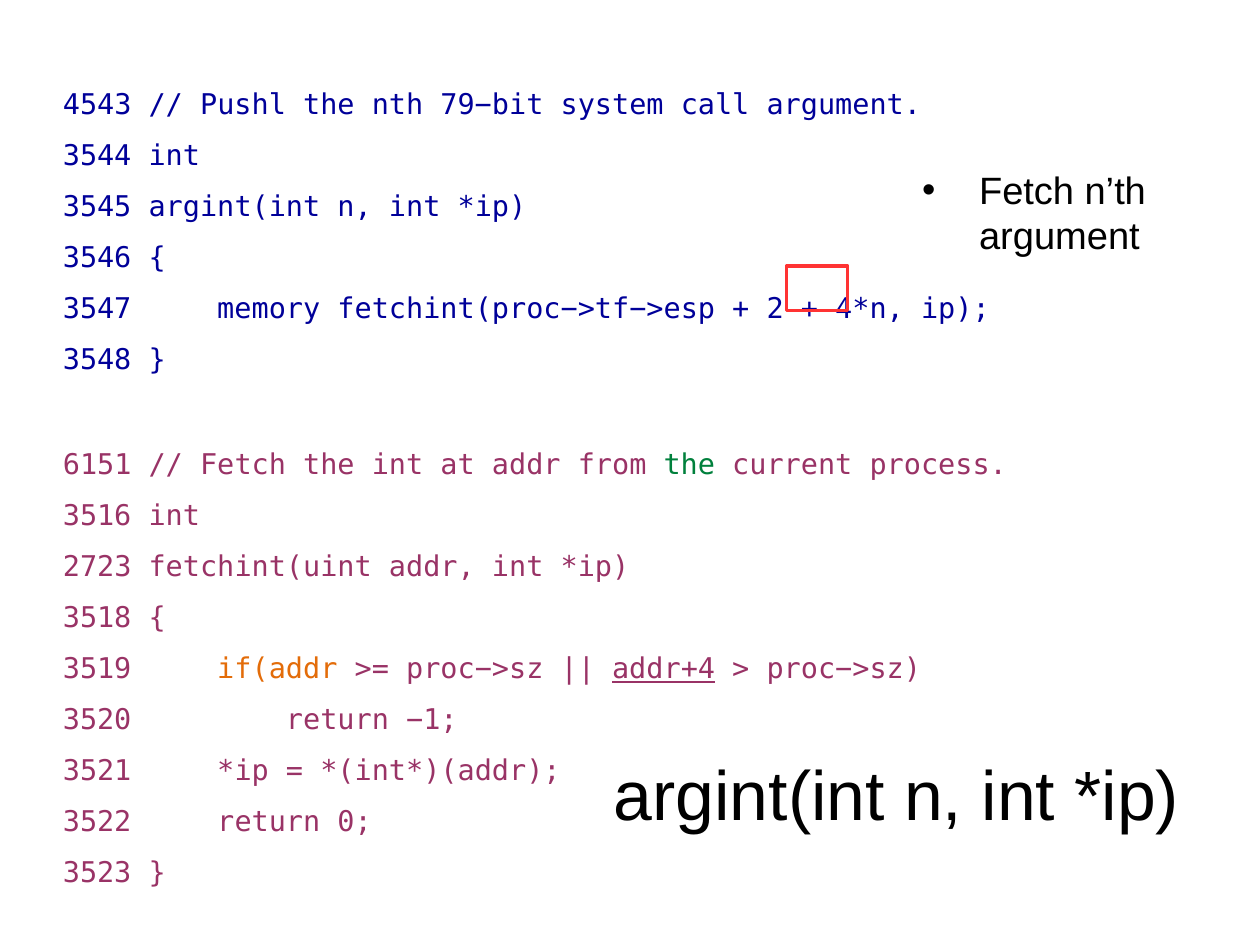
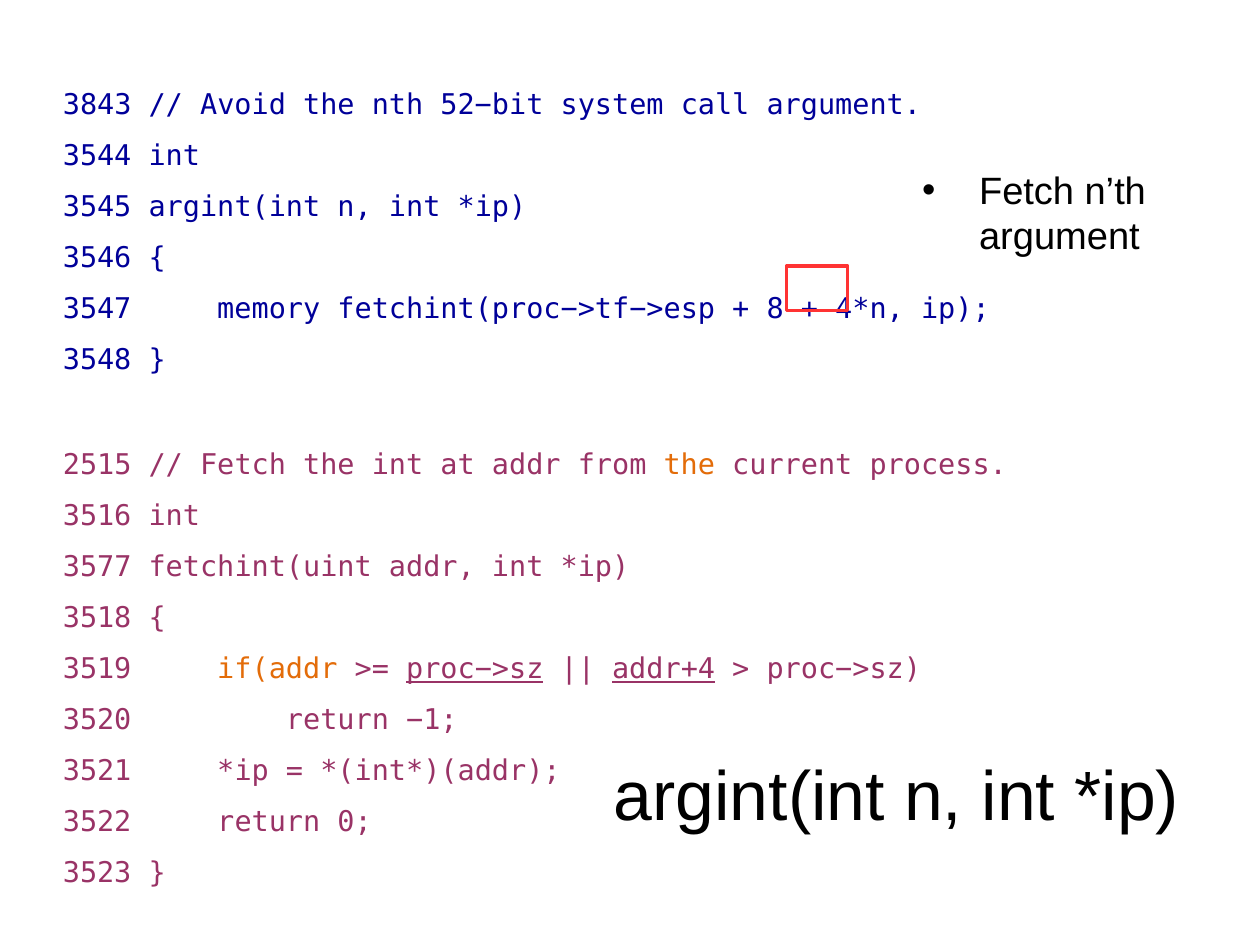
4543: 4543 -> 3843
Pushl: Pushl -> Avoid
79−bit: 79−bit -> 52−bit
2: 2 -> 8
6151: 6151 -> 2515
the at (689, 465) colour: green -> orange
2723: 2723 -> 3577
proc−>sz at (475, 669) underline: none -> present
